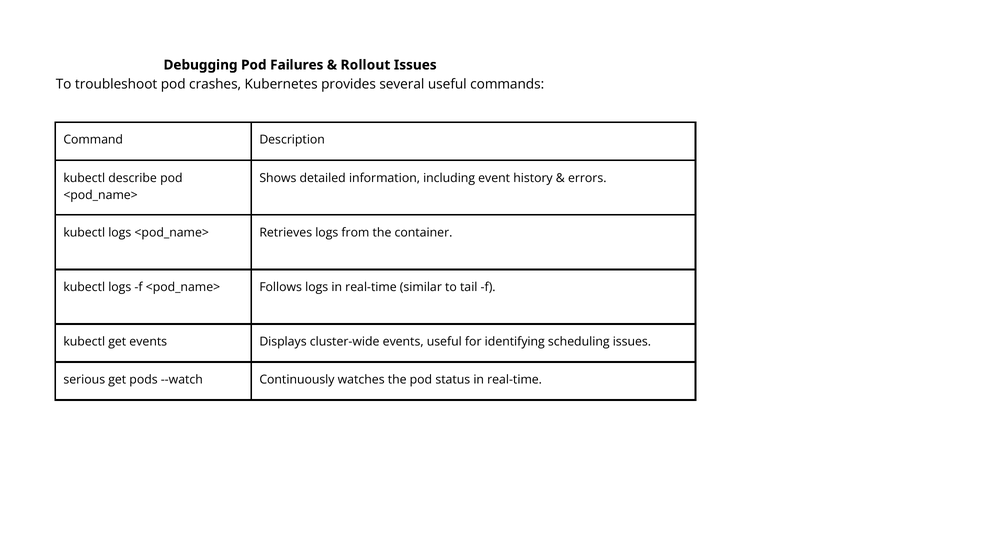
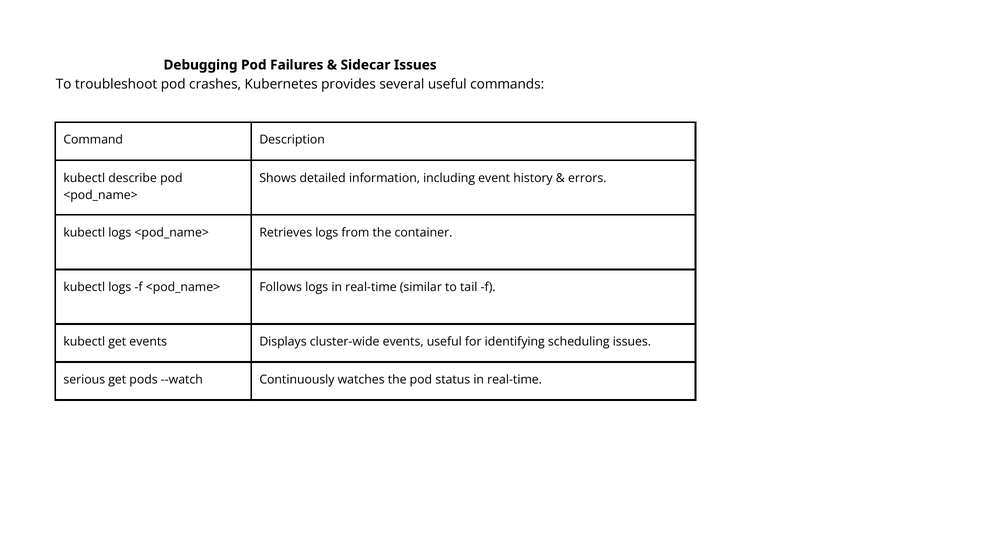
Rollout: Rollout -> Sidecar
